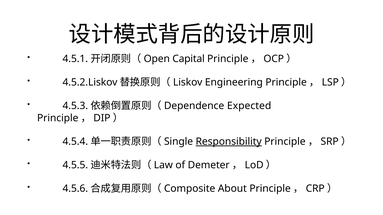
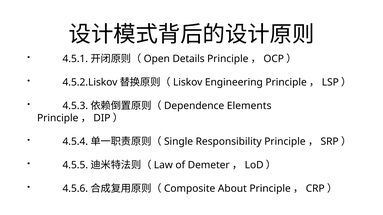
Capital: Capital -> Details
Expected: Expected -> Elements
Responsibility underline: present -> none
